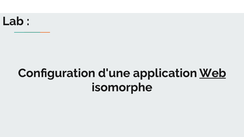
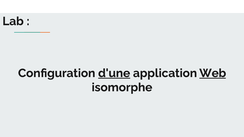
d'une underline: none -> present
